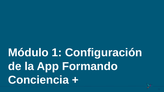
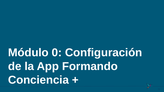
1: 1 -> 0
